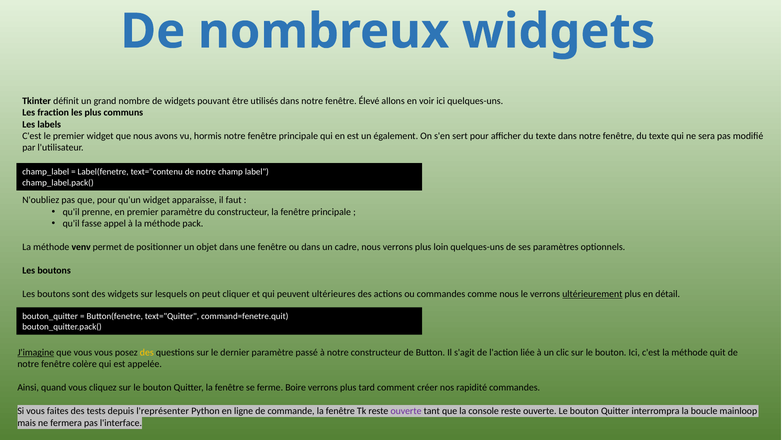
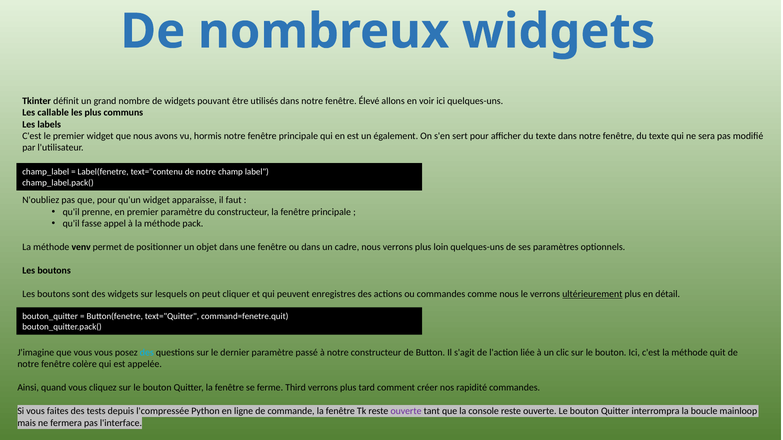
fraction: fraction -> callable
ultérieures: ultérieures -> enregistres
J'imagine underline: present -> none
des at (147, 353) colour: yellow -> light blue
Boire: Boire -> Third
l'représenter: l'représenter -> l'compressée
